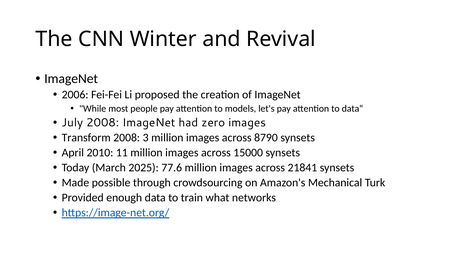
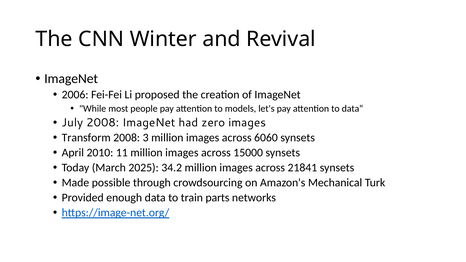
8790: 8790 -> 6060
77.6: 77.6 -> 34.2
what: what -> parts
